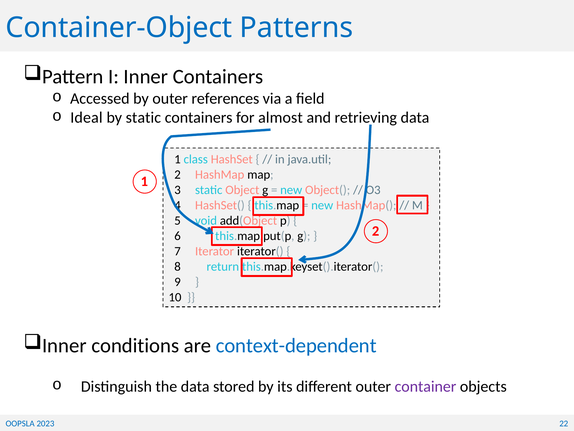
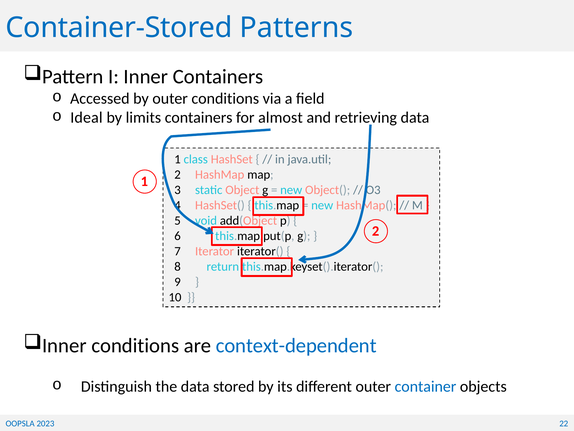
Container-Object: Container-Object -> Container-Stored
outer references: references -> conditions
by static: static -> limits
container colour: purple -> blue
